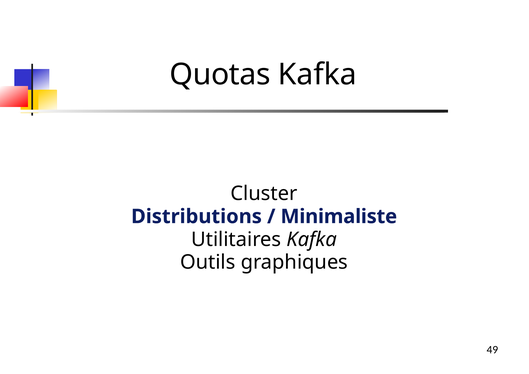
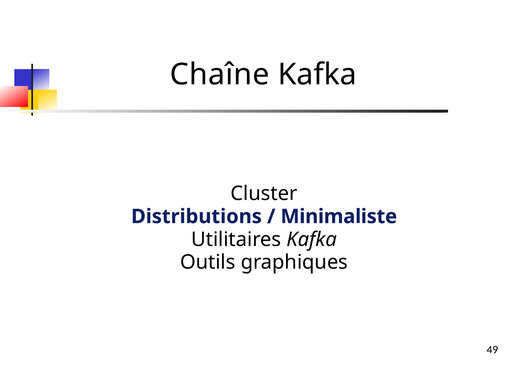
Quotas: Quotas -> Chaîne
